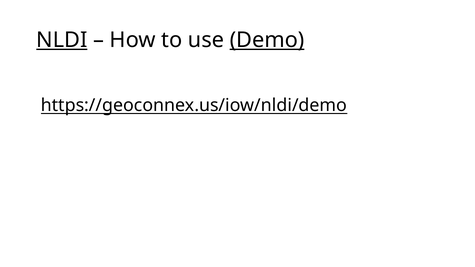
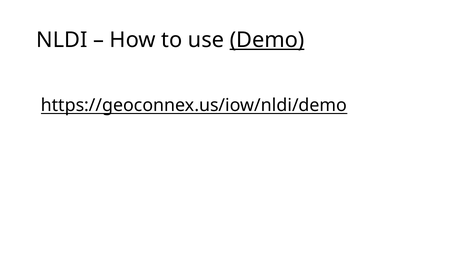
NLDI underline: present -> none
